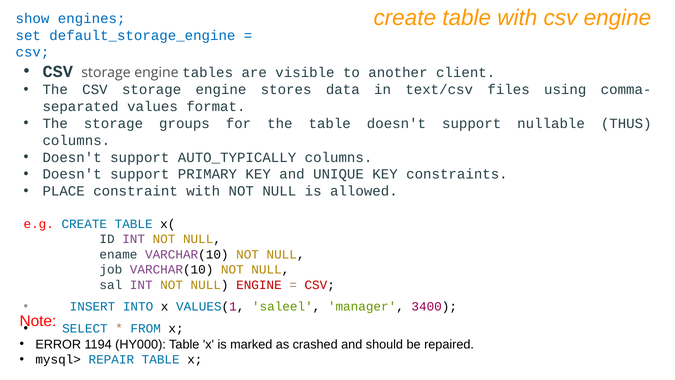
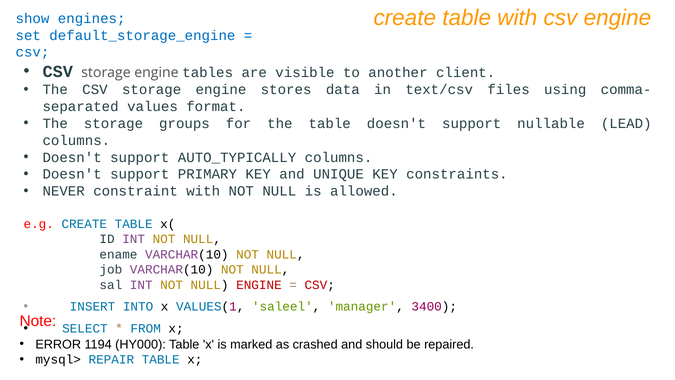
THUS: THUS -> LEAD
PLACE: PLACE -> NEVER
